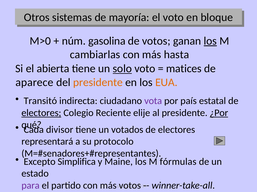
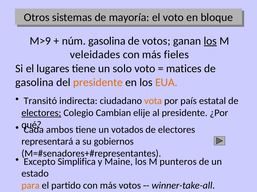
M>0: M>0 -> M>9
cambiarlas: cambiarlas -> veleidades
hasta: hasta -> fieles
abierta: abierta -> lugares
solo underline: present -> none
aparece at (34, 83): aparece -> gasolina
vota colour: purple -> orange
Reciente: Reciente -> Cambian
¿Por underline: present -> none
divisor: divisor -> ambos
protocolo: protocolo -> gobiernos
fórmulas: fórmulas -> punteros
para colour: purple -> orange
